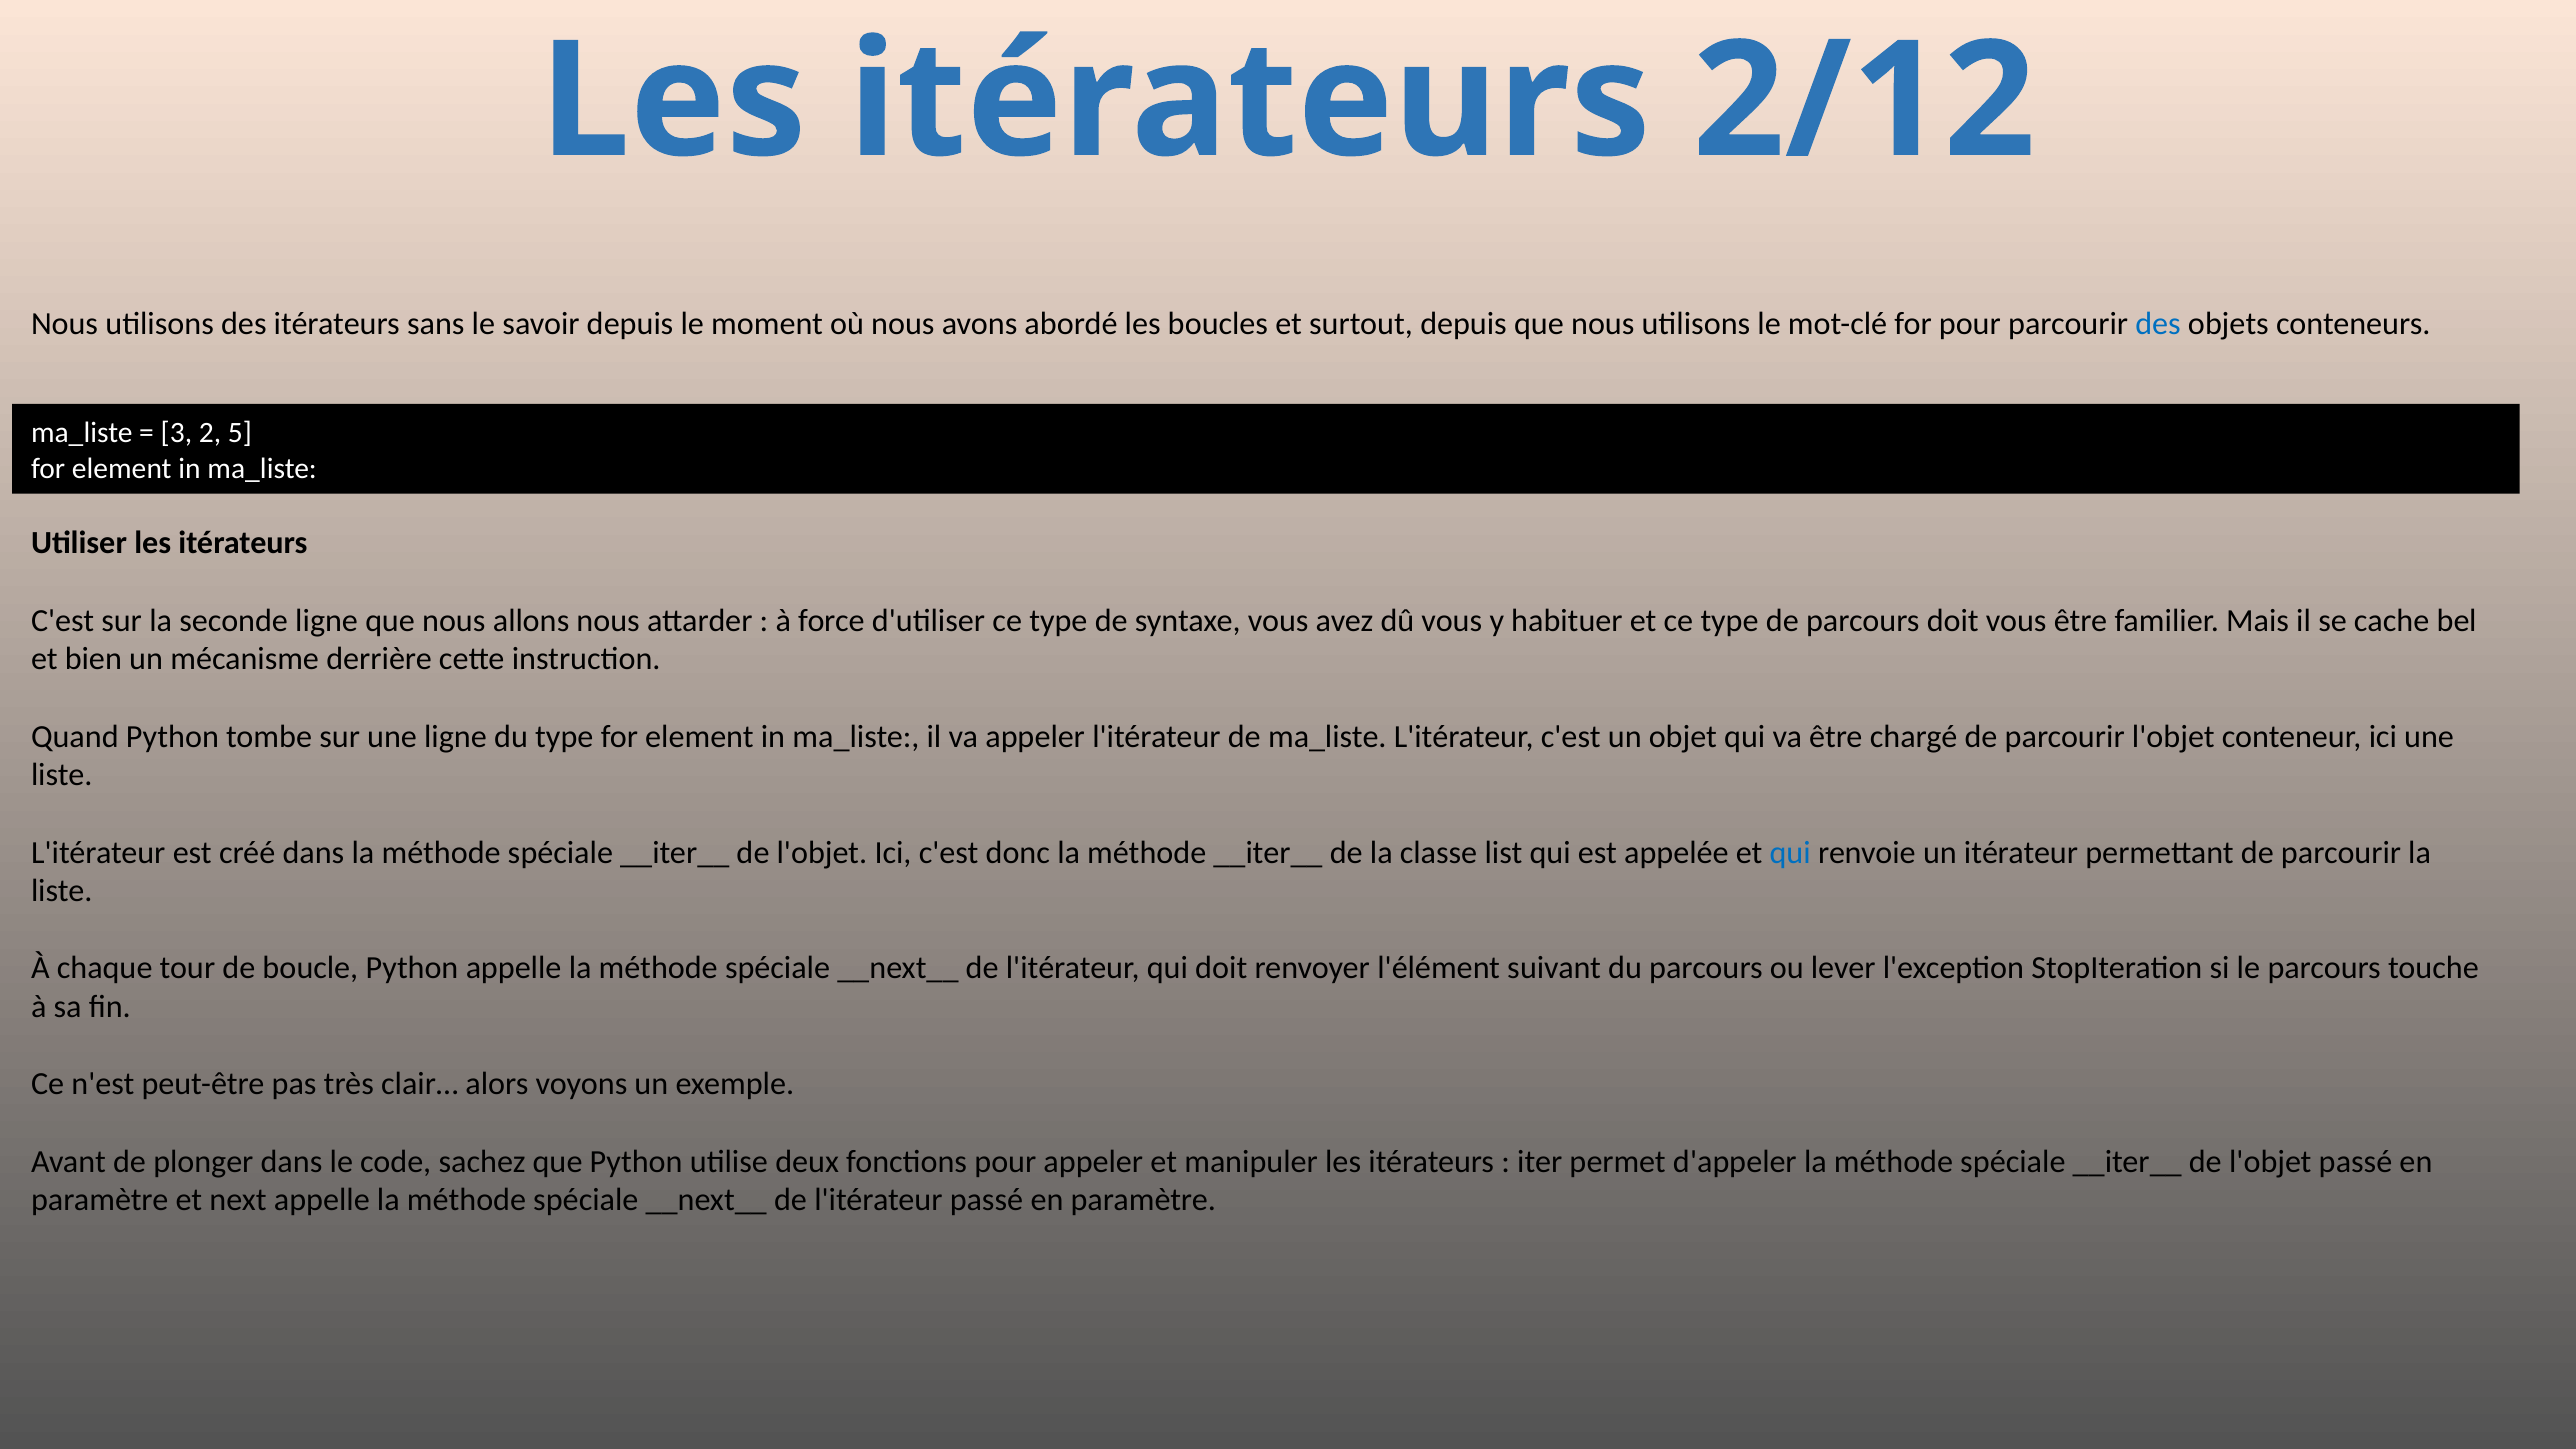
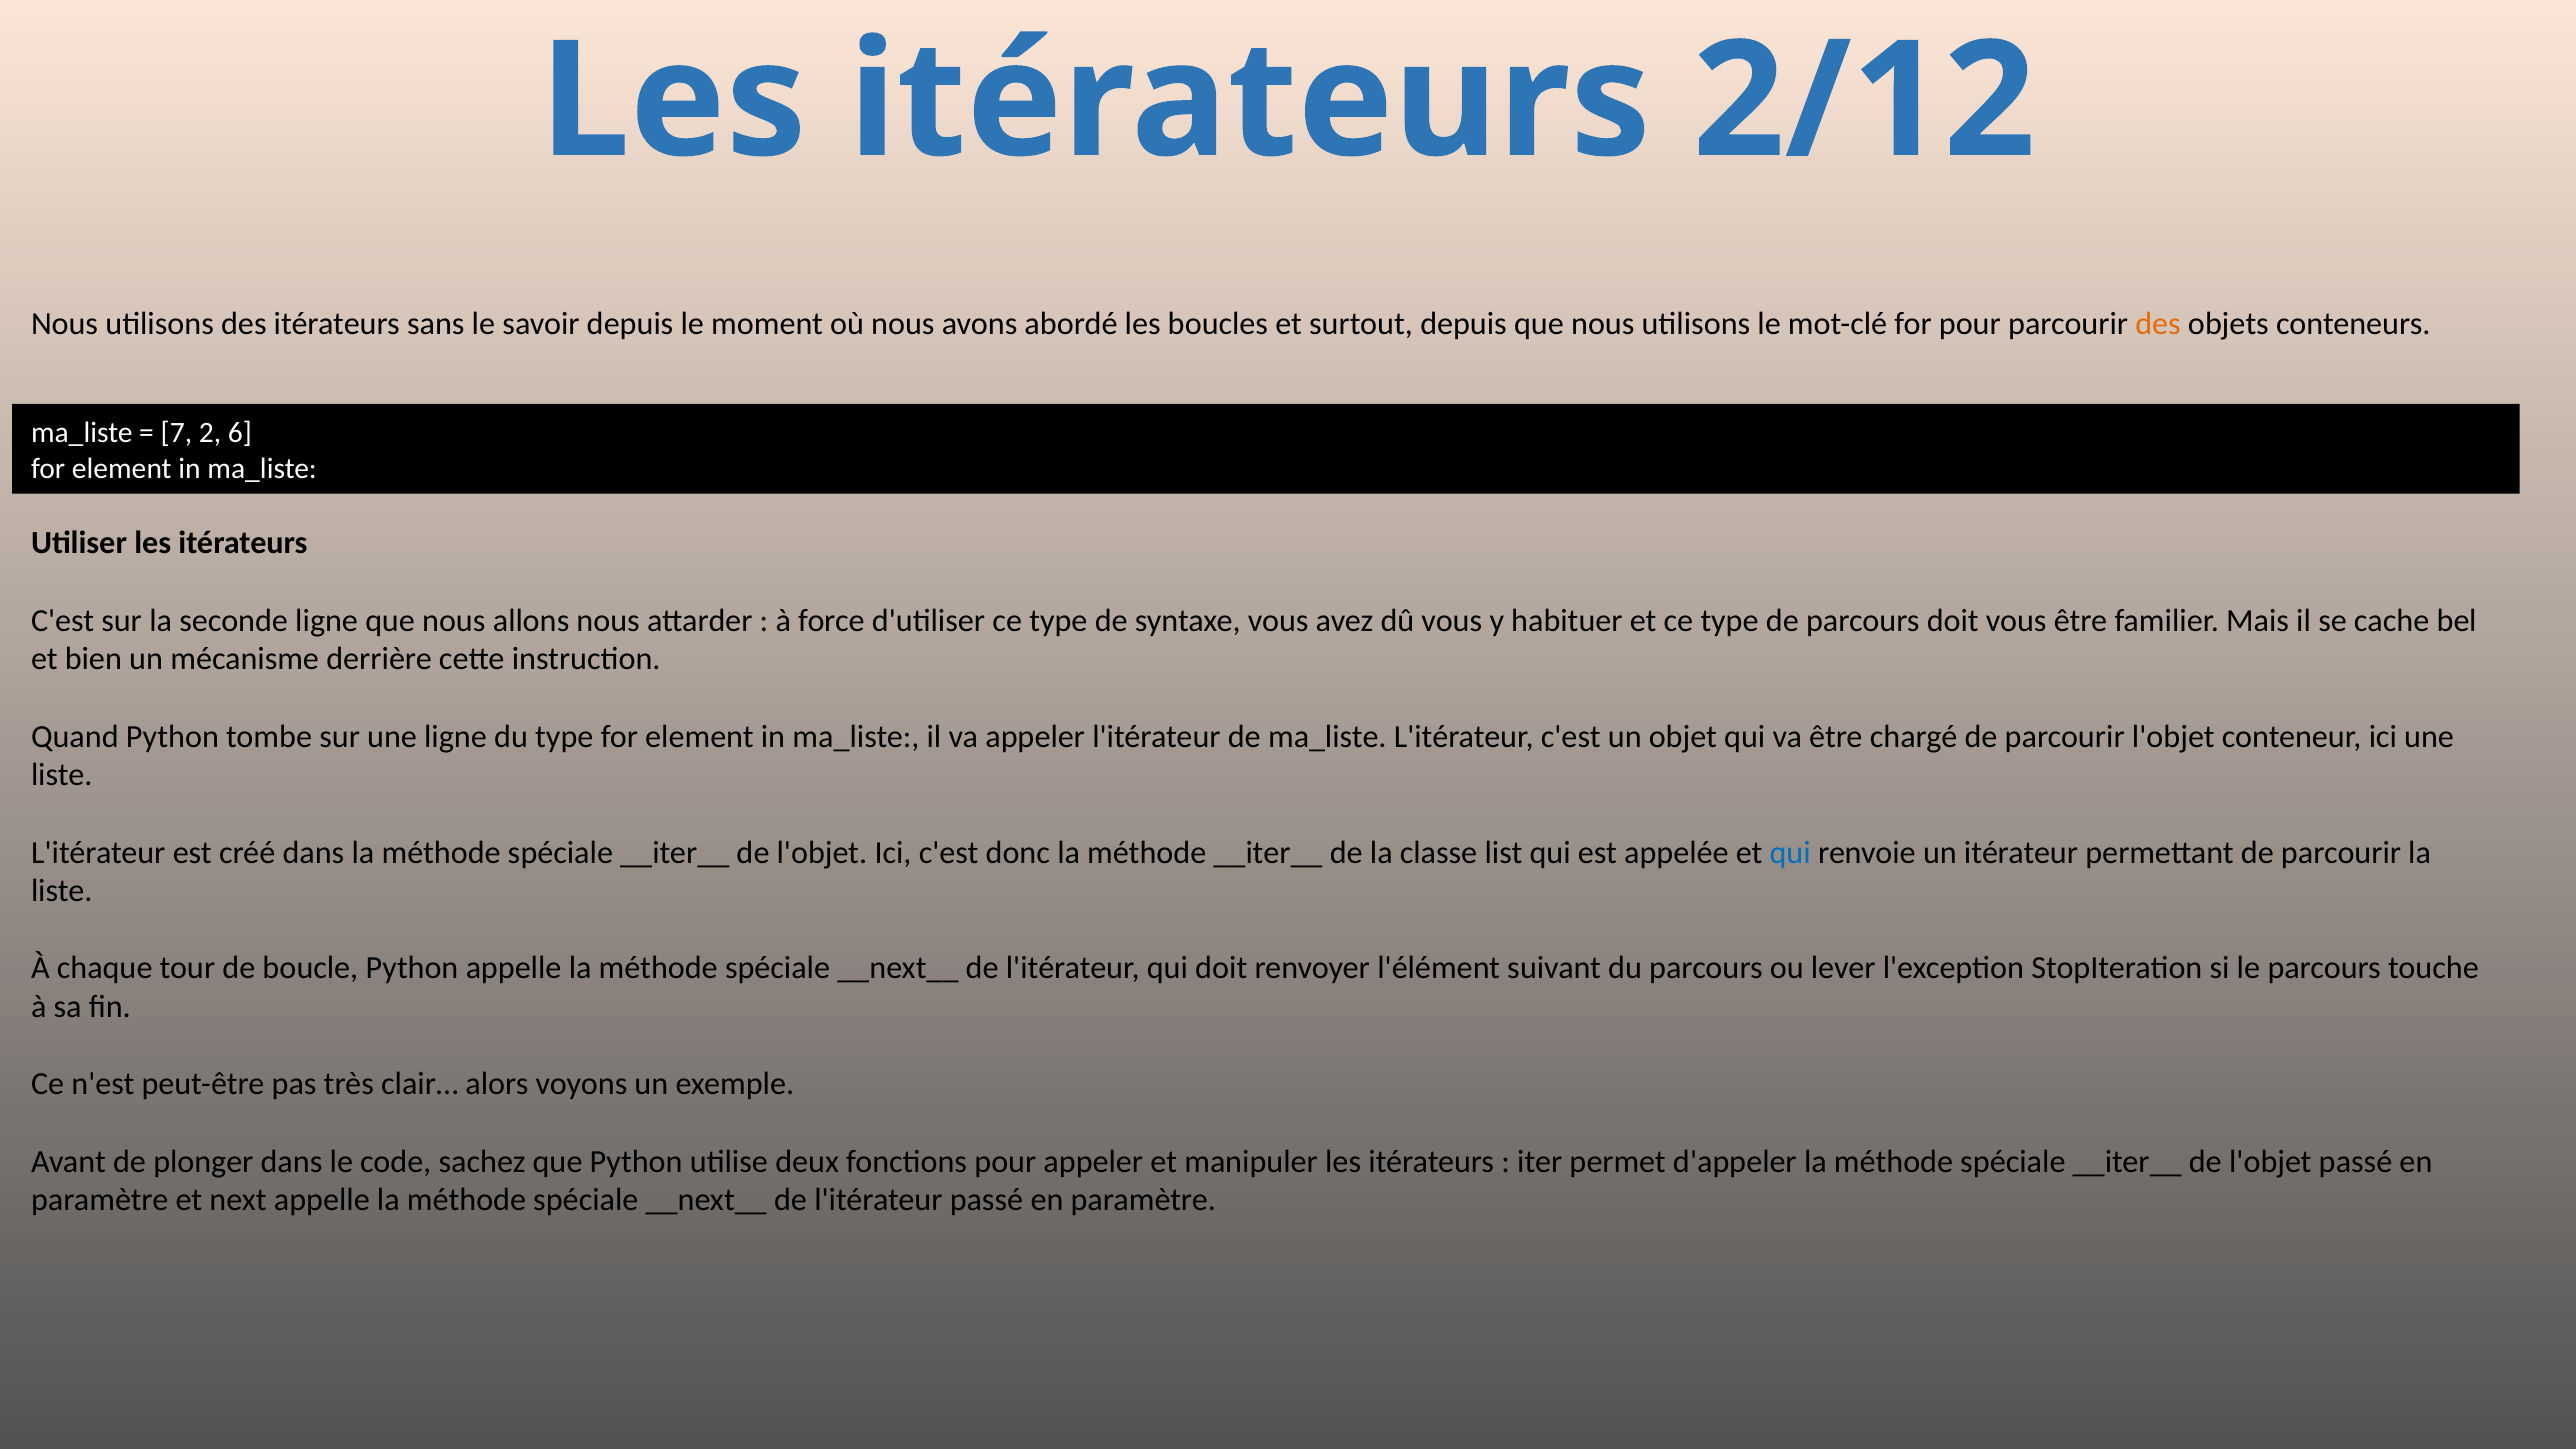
des at (2158, 324) colour: blue -> orange
3: 3 -> 7
5: 5 -> 6
